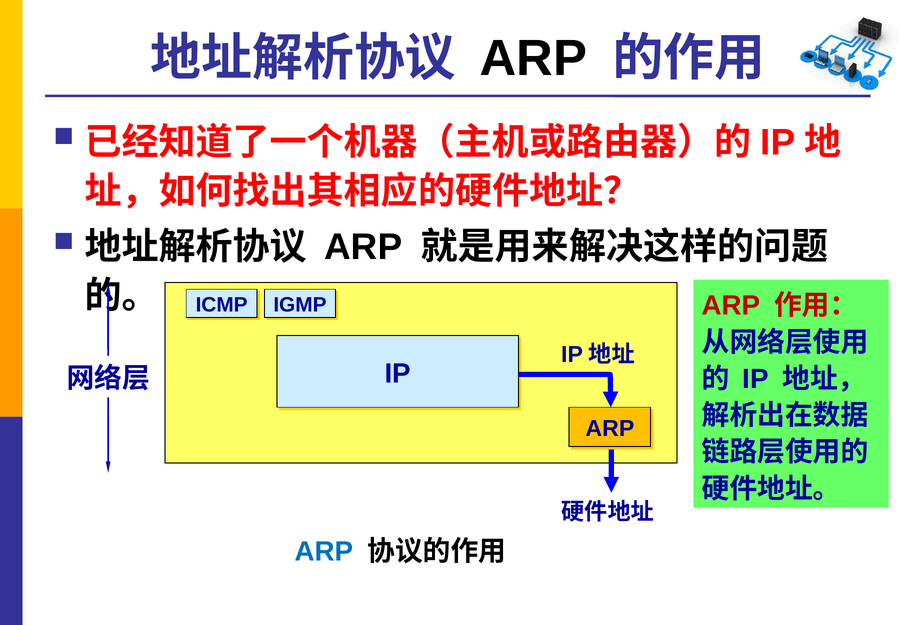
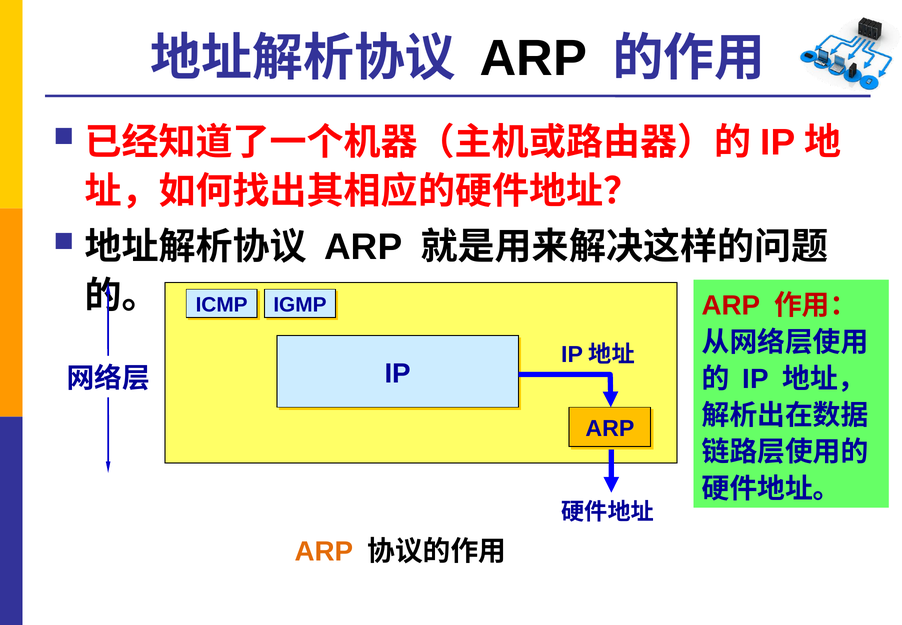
ARP at (324, 551) colour: blue -> orange
